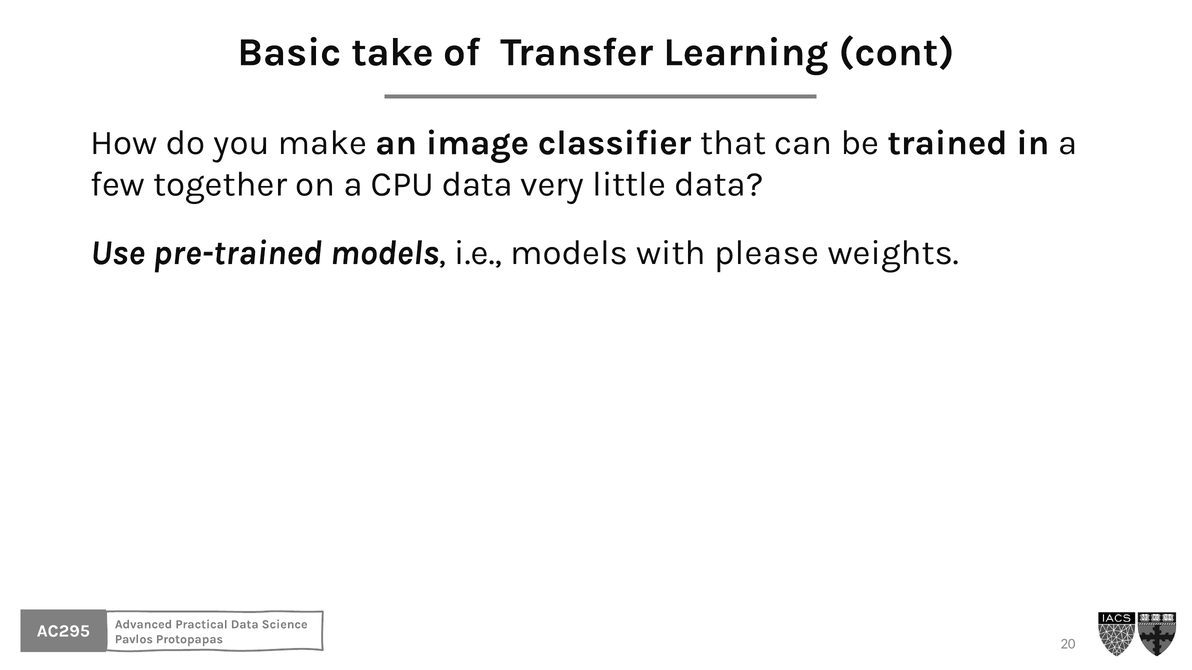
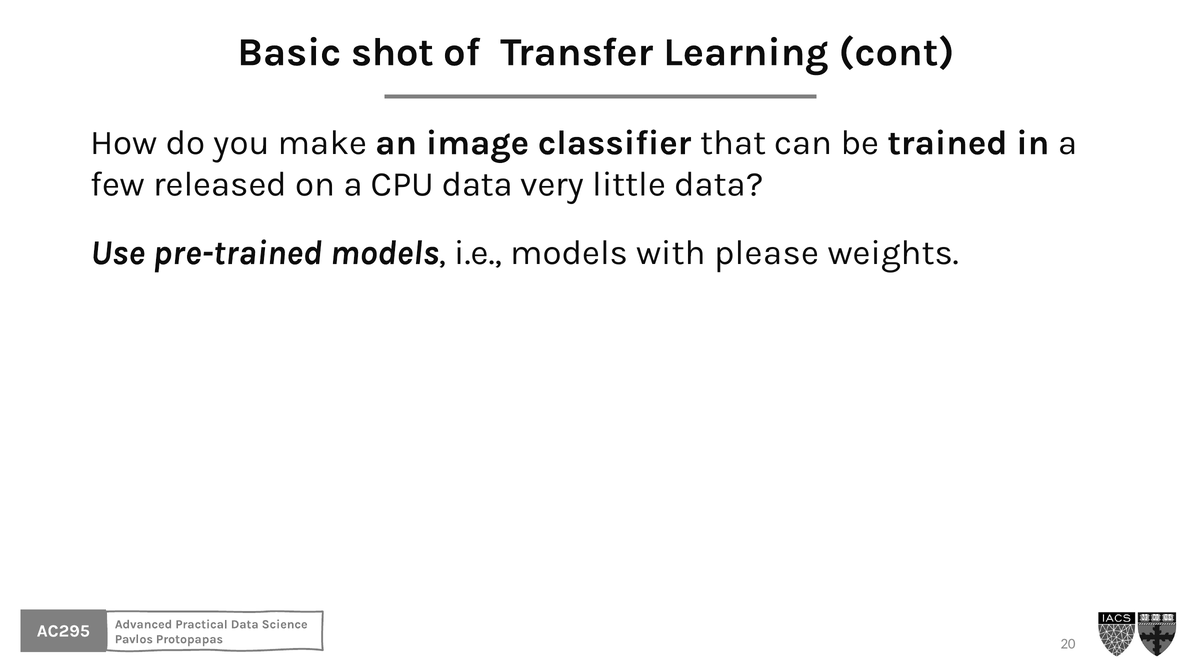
take: take -> shot
together: together -> released
